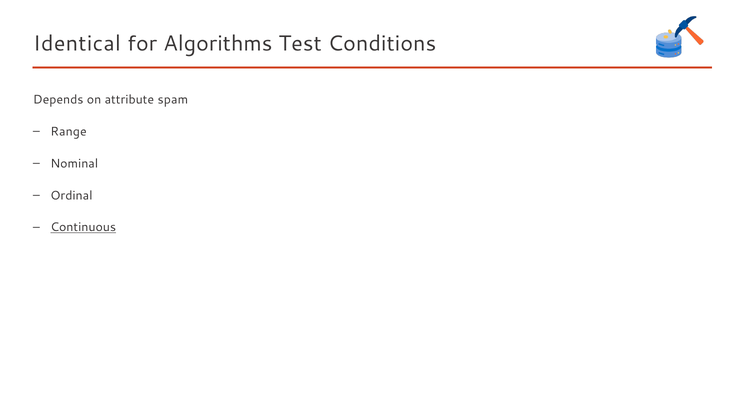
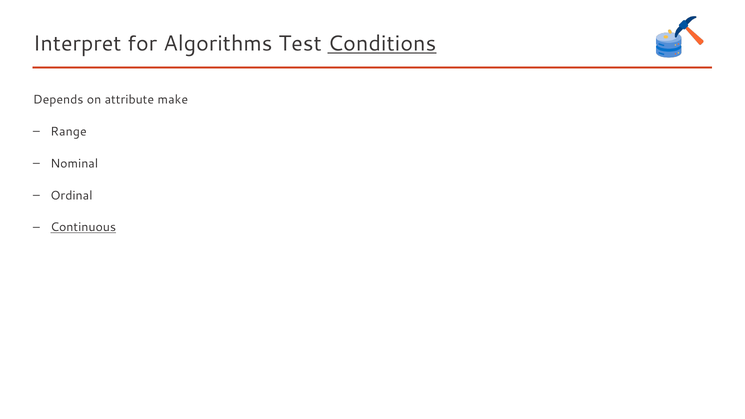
Identical: Identical -> Interpret
Conditions underline: none -> present
spam: spam -> make
